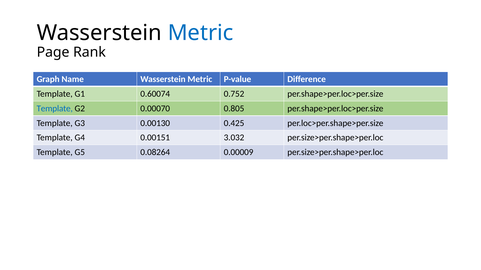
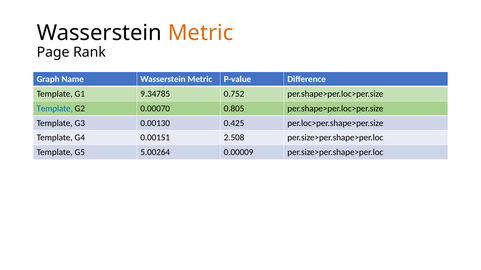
Metric at (201, 33) colour: blue -> orange
0.60074: 0.60074 -> 9.34785
3.032: 3.032 -> 2.508
0.08264: 0.08264 -> 5.00264
